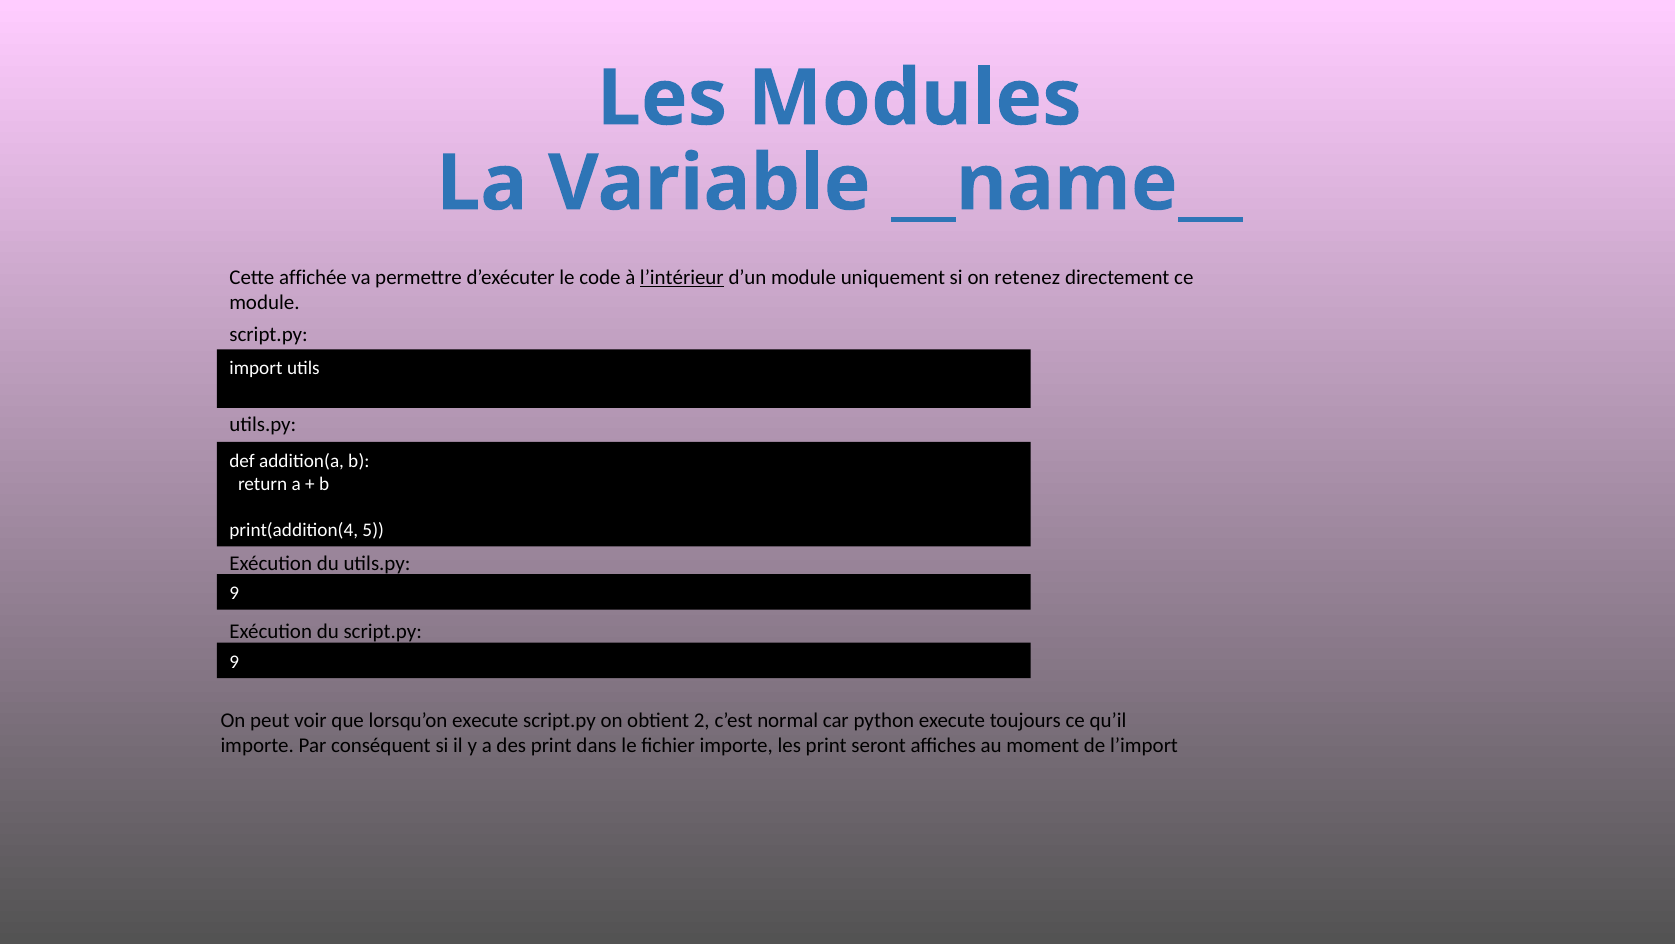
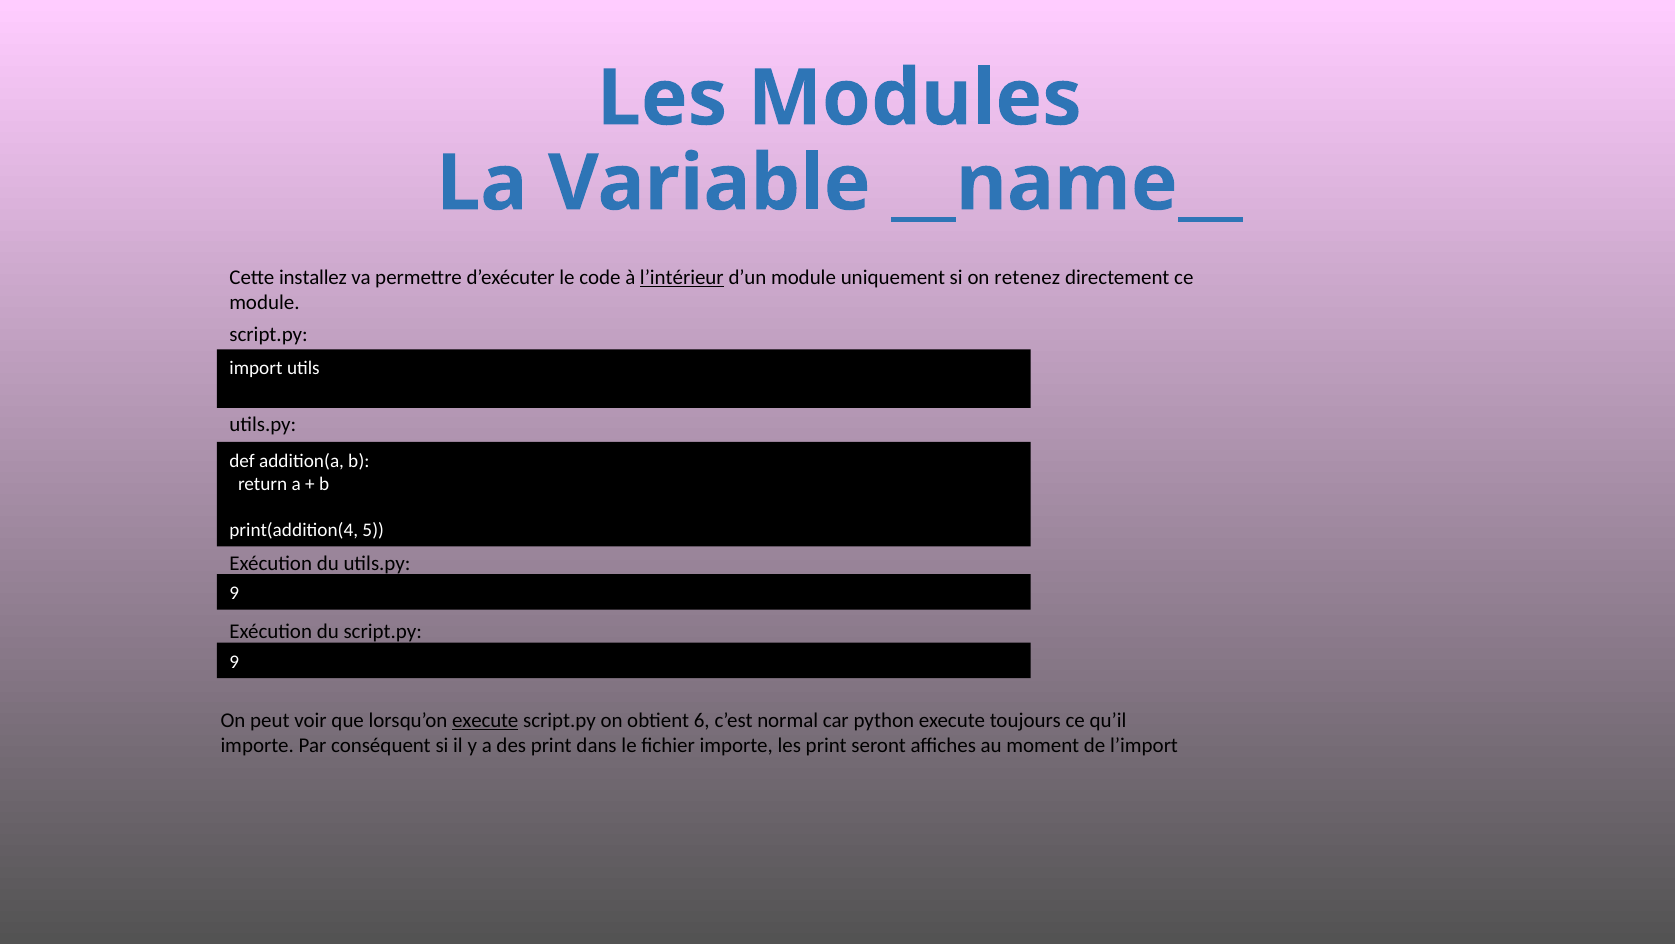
affichée: affichée -> installez
execute at (485, 721) underline: none -> present
2: 2 -> 6
